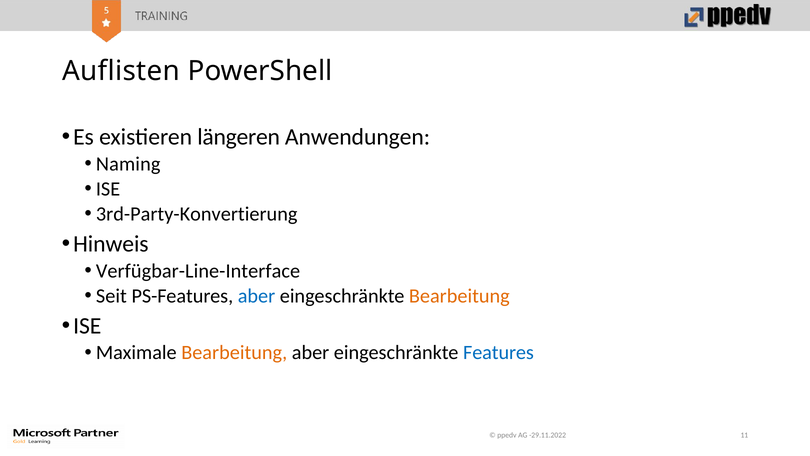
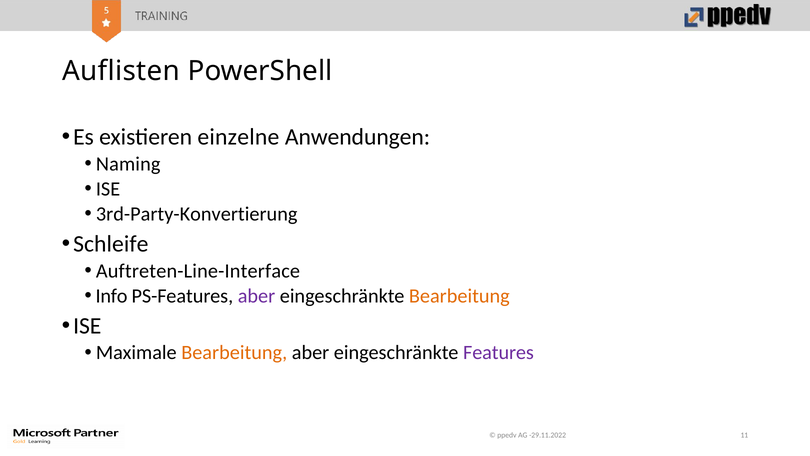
längeren: längeren -> einzelne
Hinweis: Hinweis -> Schleife
Verfügbar-Line-Interface: Verfügbar-Line-Interface -> Auftreten-Line-Interface
Seit: Seit -> Info
aber at (256, 296) colour: blue -> purple
Features colour: blue -> purple
